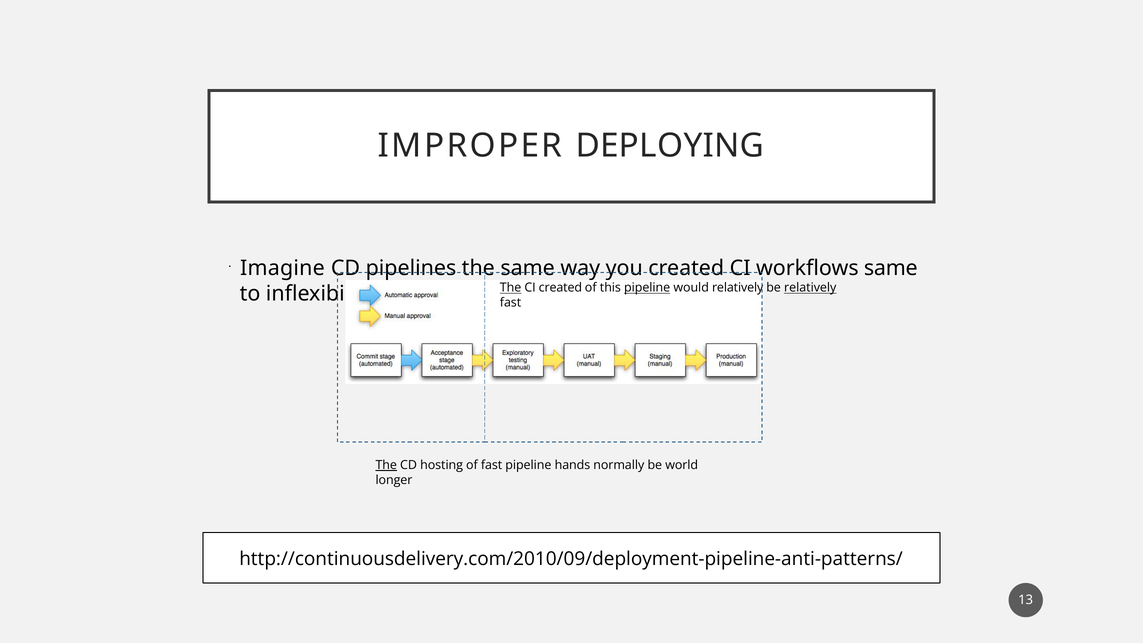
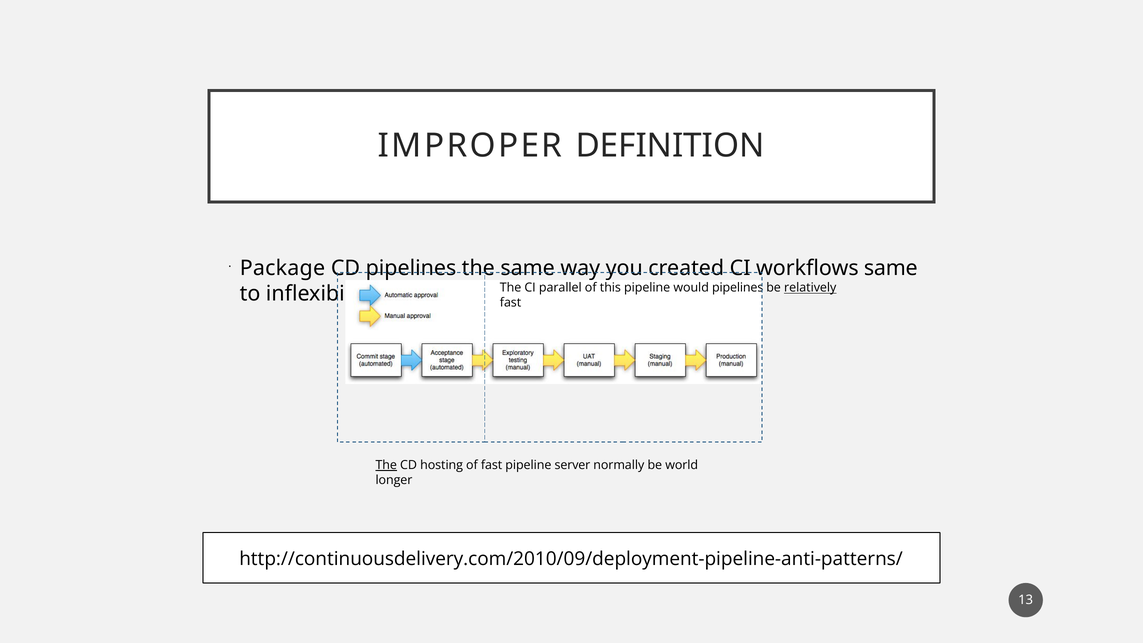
DEPLOYING: DEPLOYING -> DEFINITION
Imagine: Imagine -> Package
The at (511, 288) underline: present -> none
CI created: created -> parallel
pipeline at (647, 288) underline: present -> none
would relatively: relatively -> pipelines
hands: hands -> server
